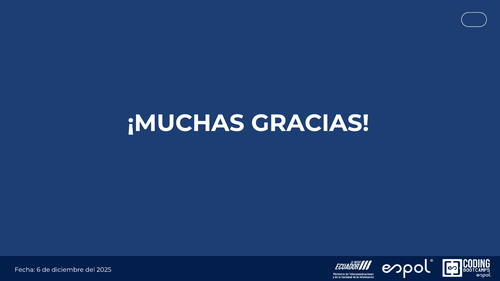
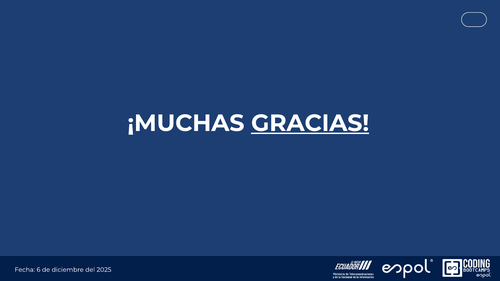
GRACIAS underline: none -> present
